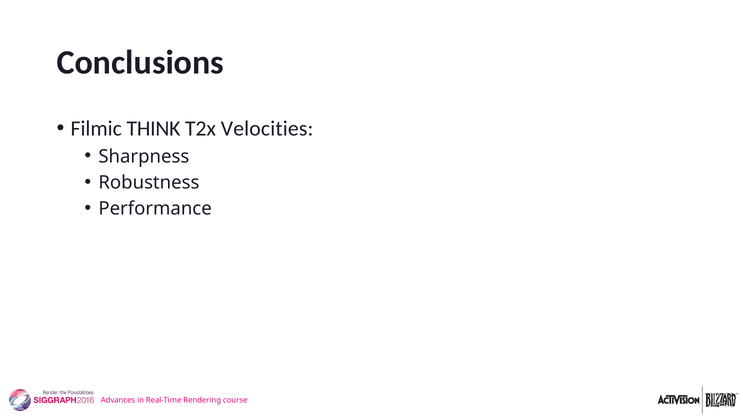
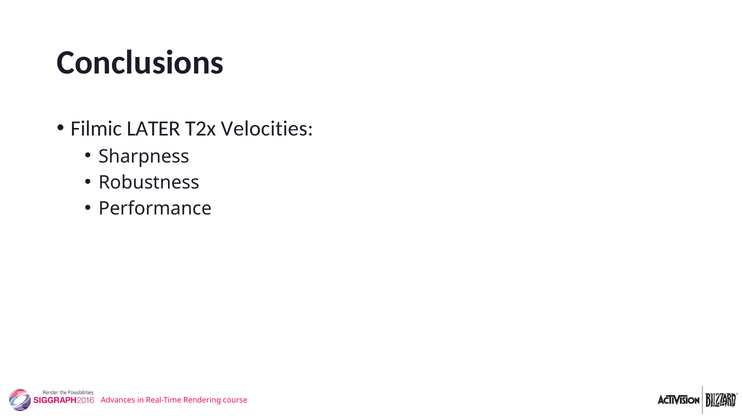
THINK: THINK -> LATER
